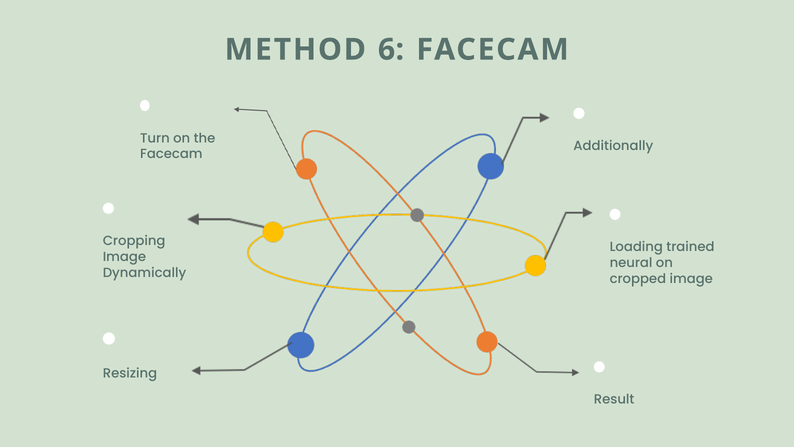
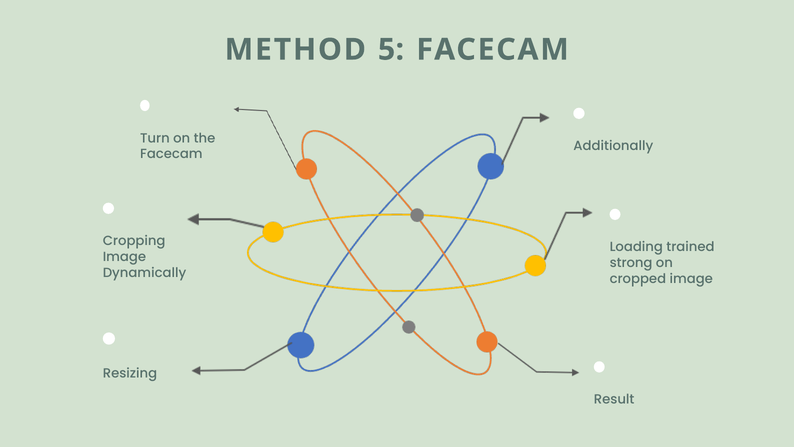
6: 6 -> 5
neural: neural -> strong
